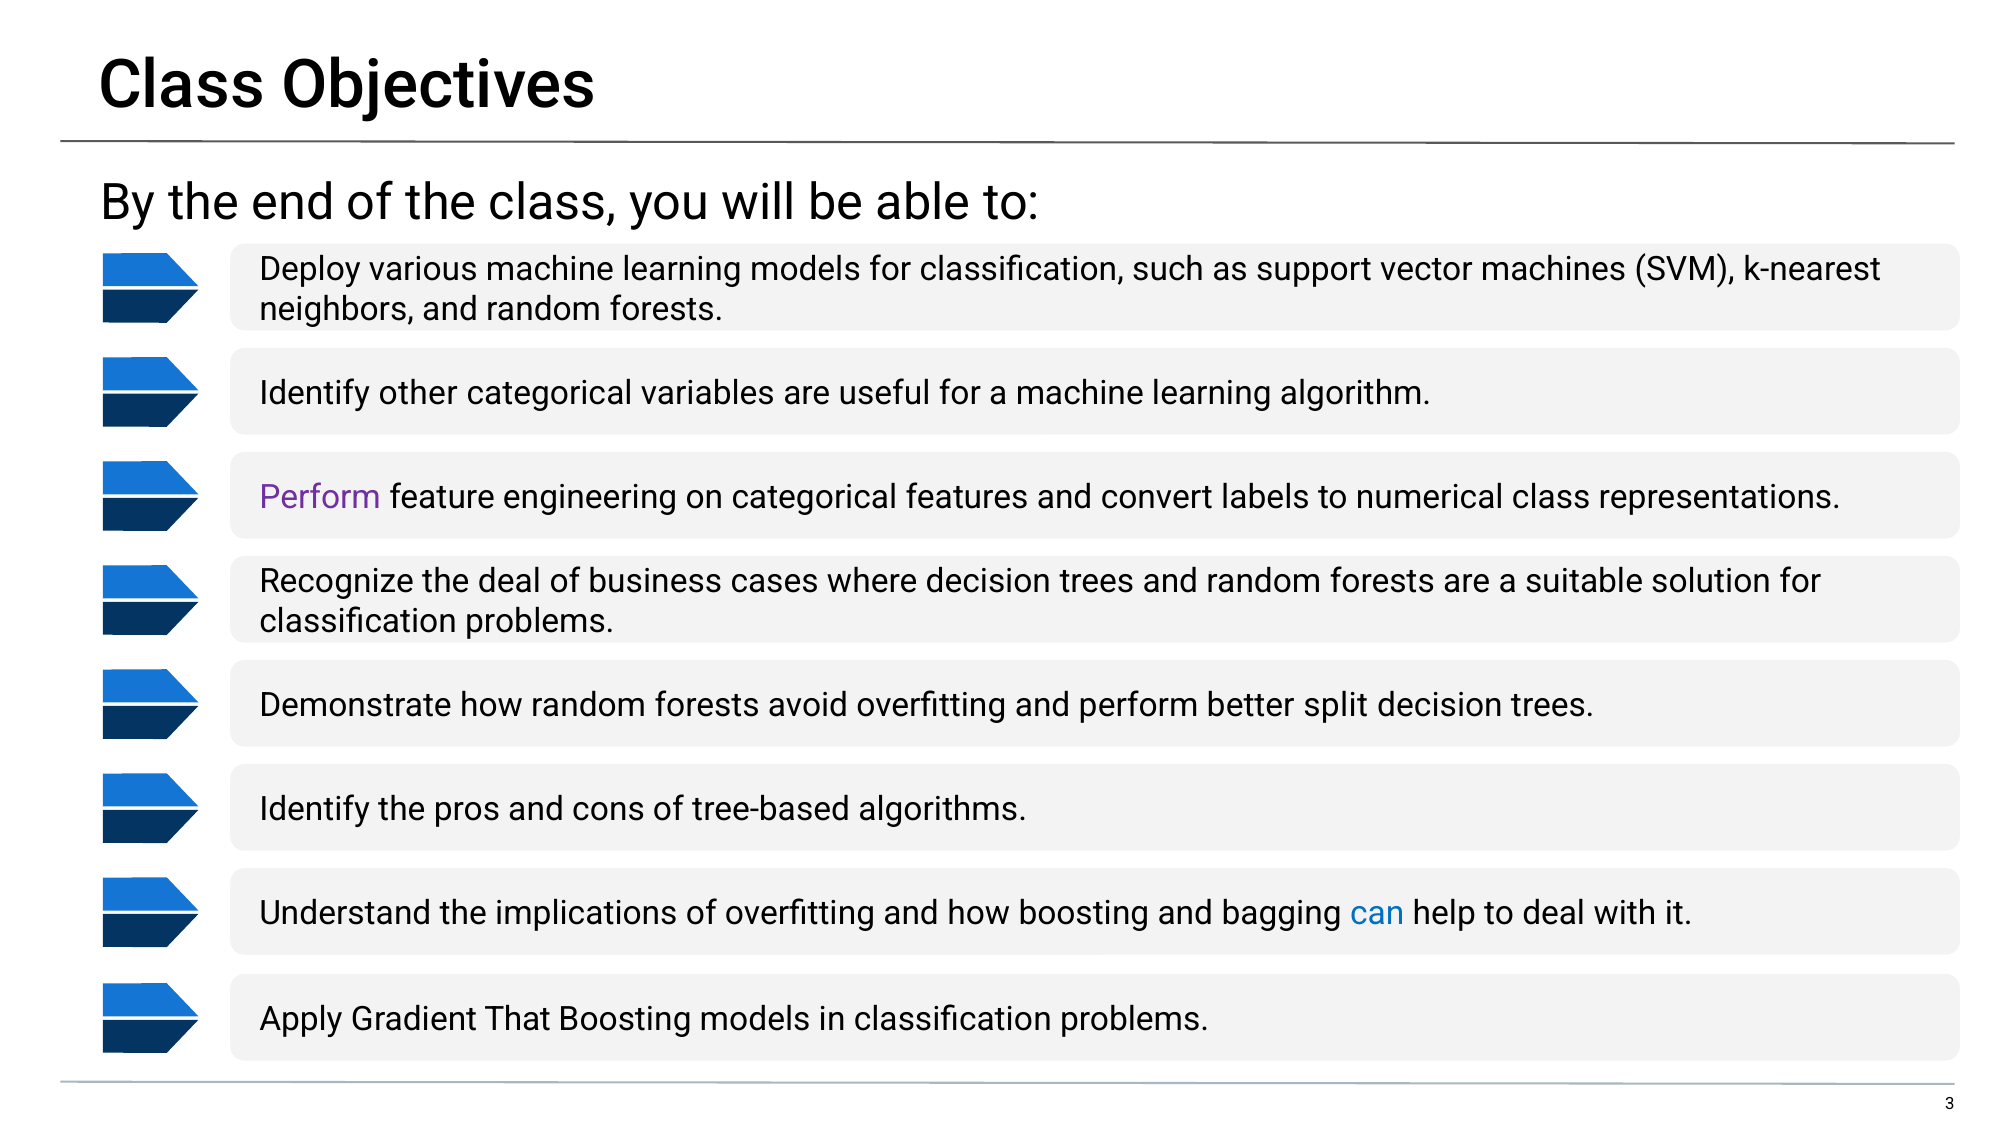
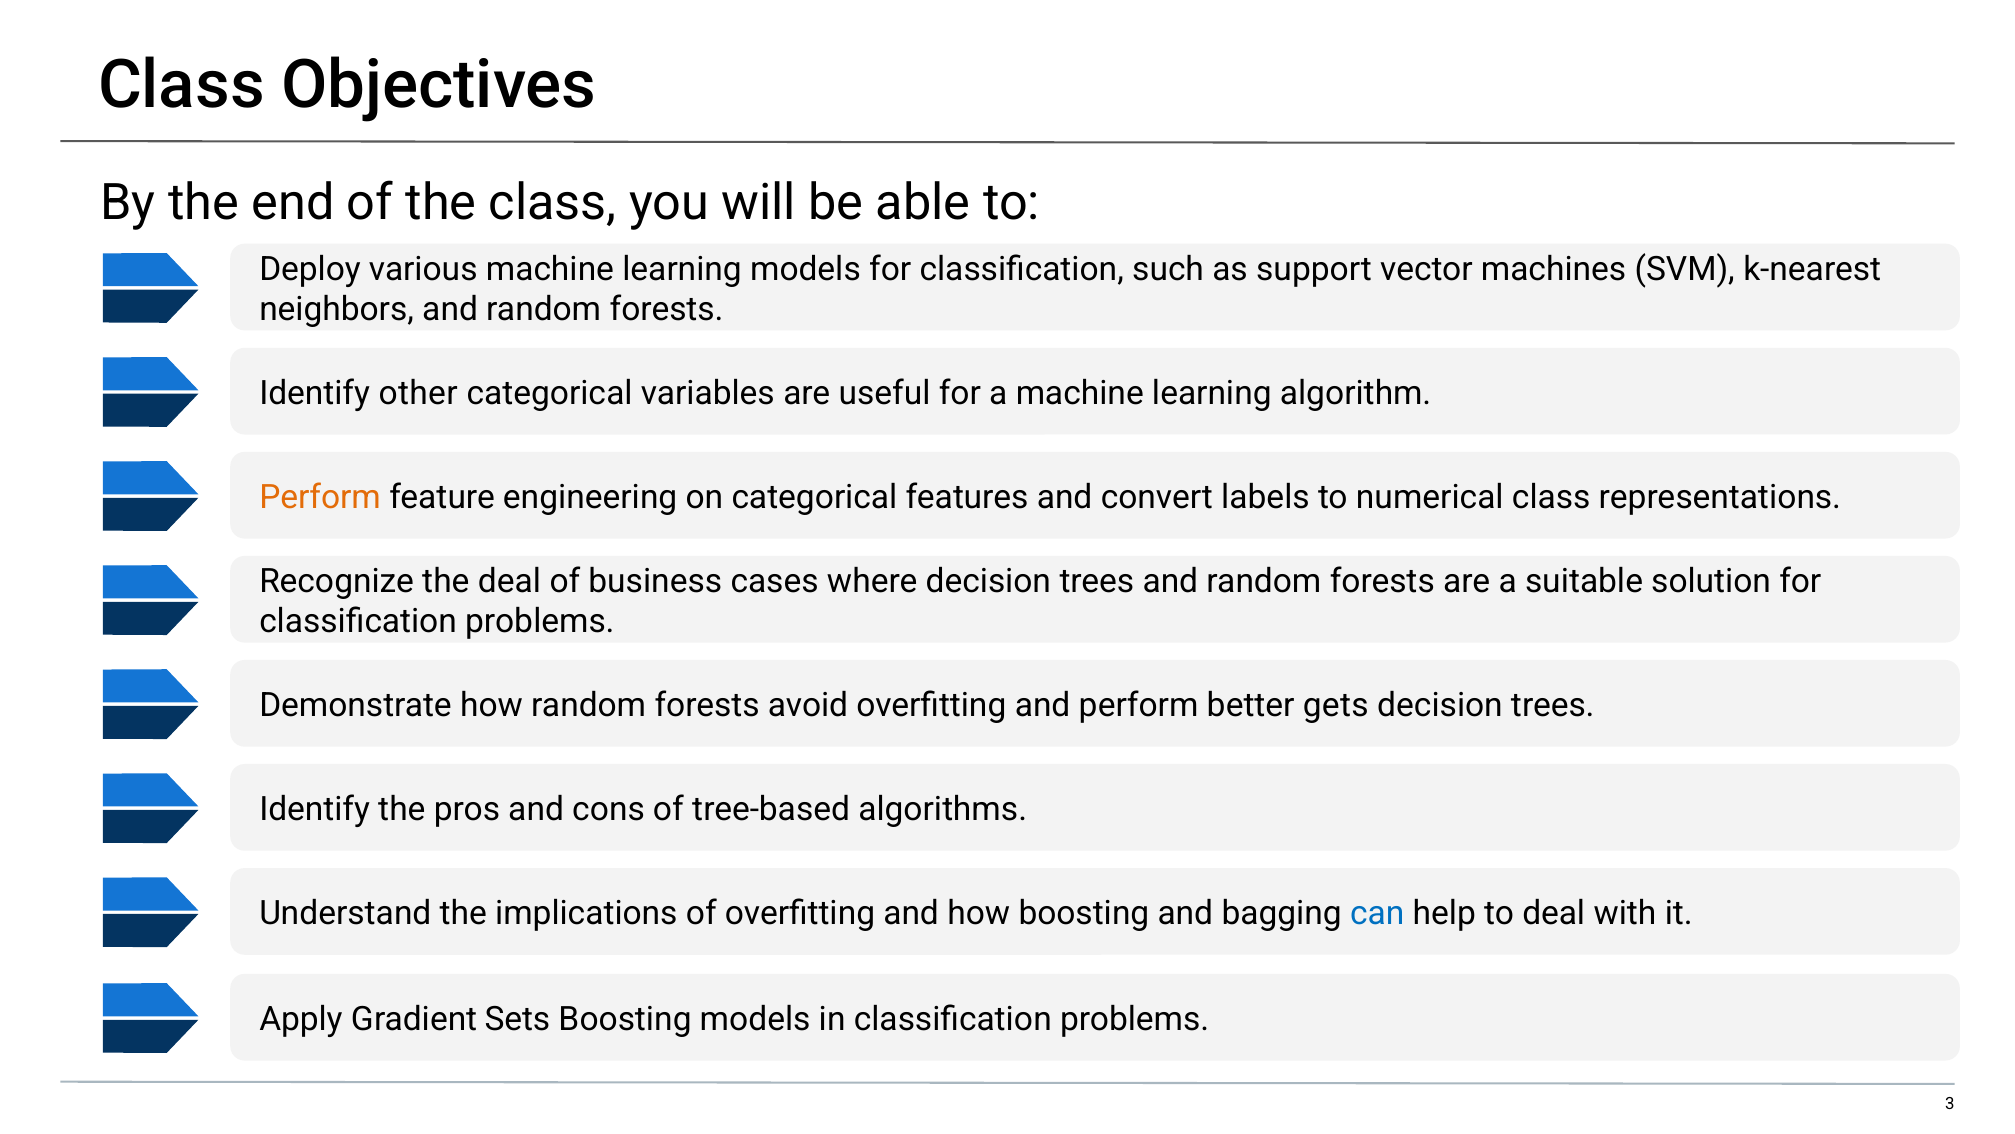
Perform at (320, 497) colour: purple -> orange
split: split -> gets
That: That -> Sets
